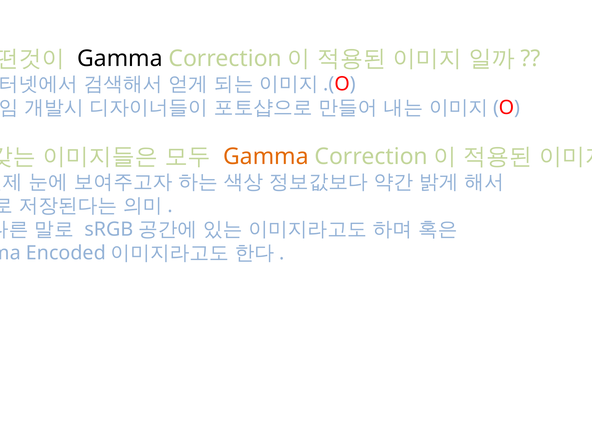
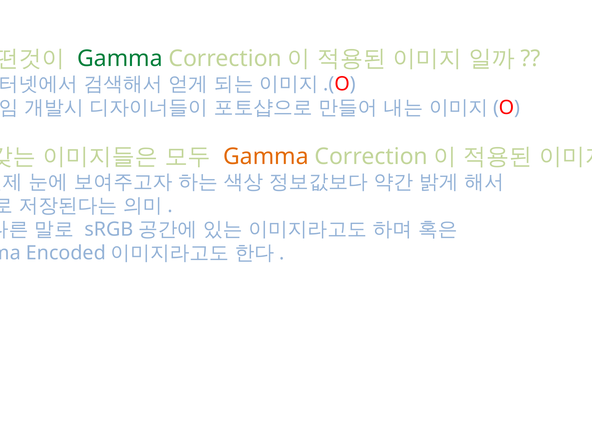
Gamma at (120, 59) colour: black -> green
